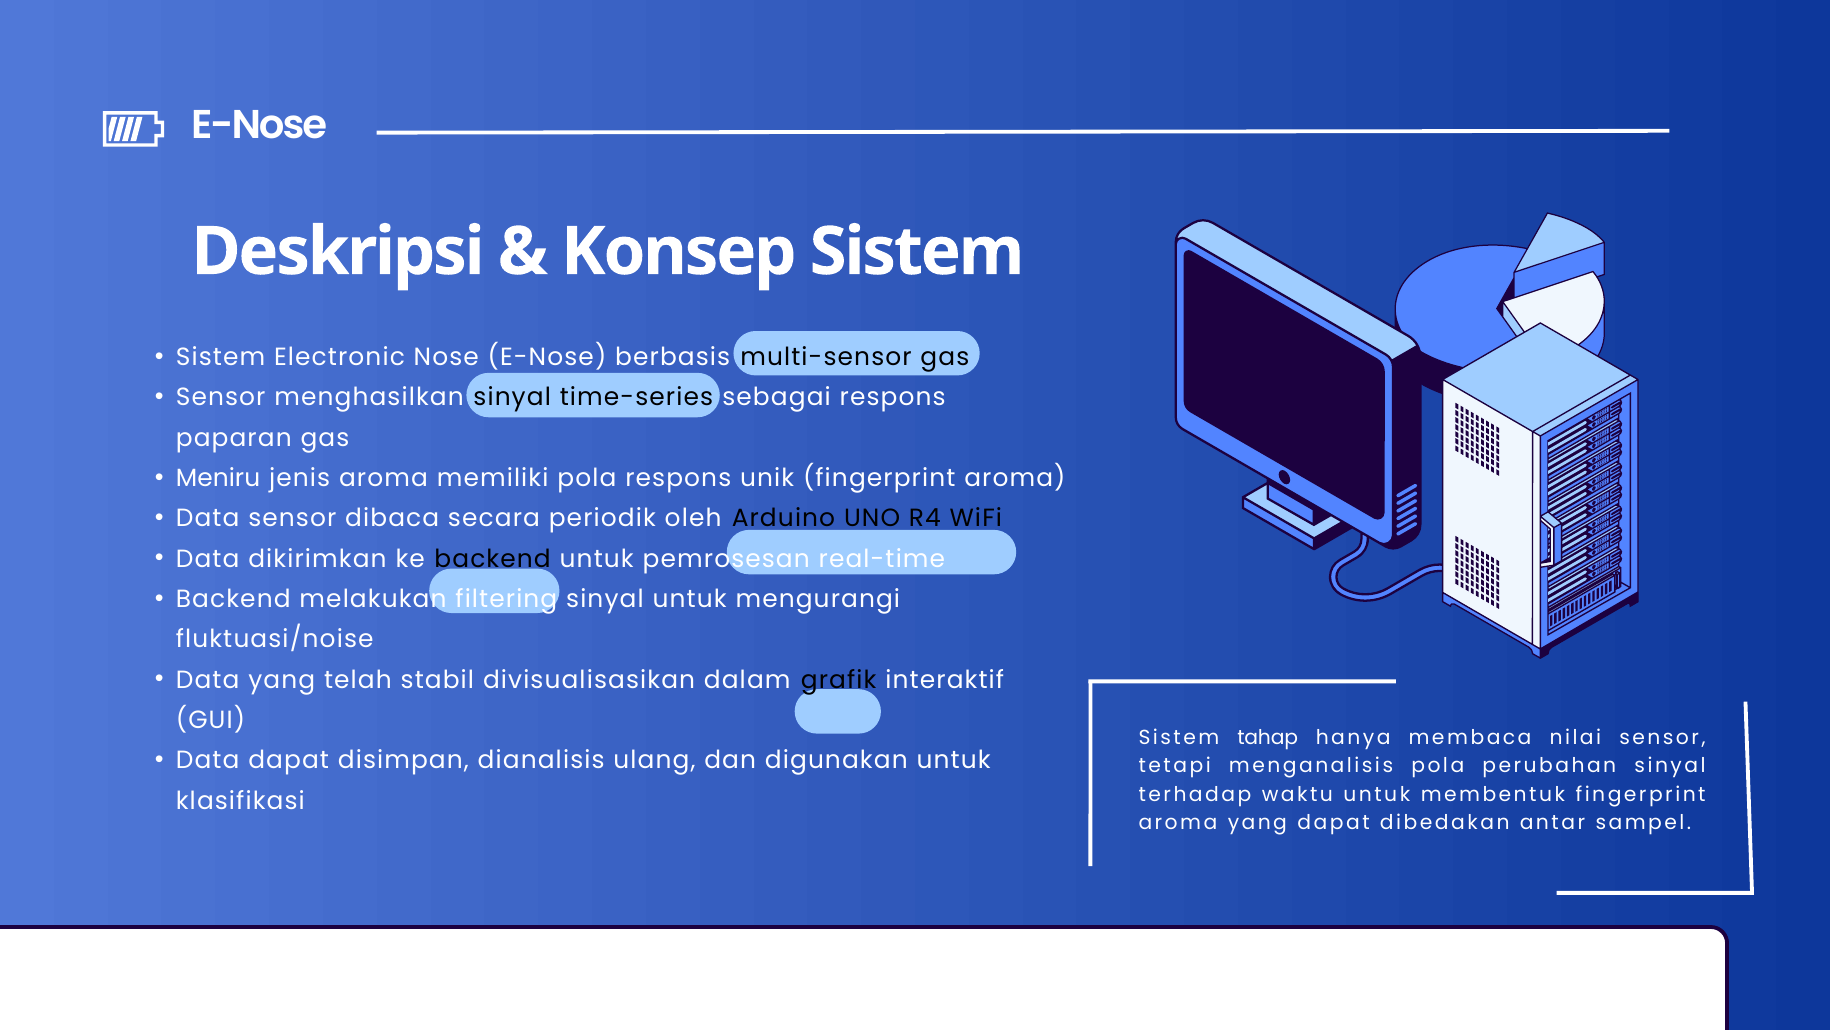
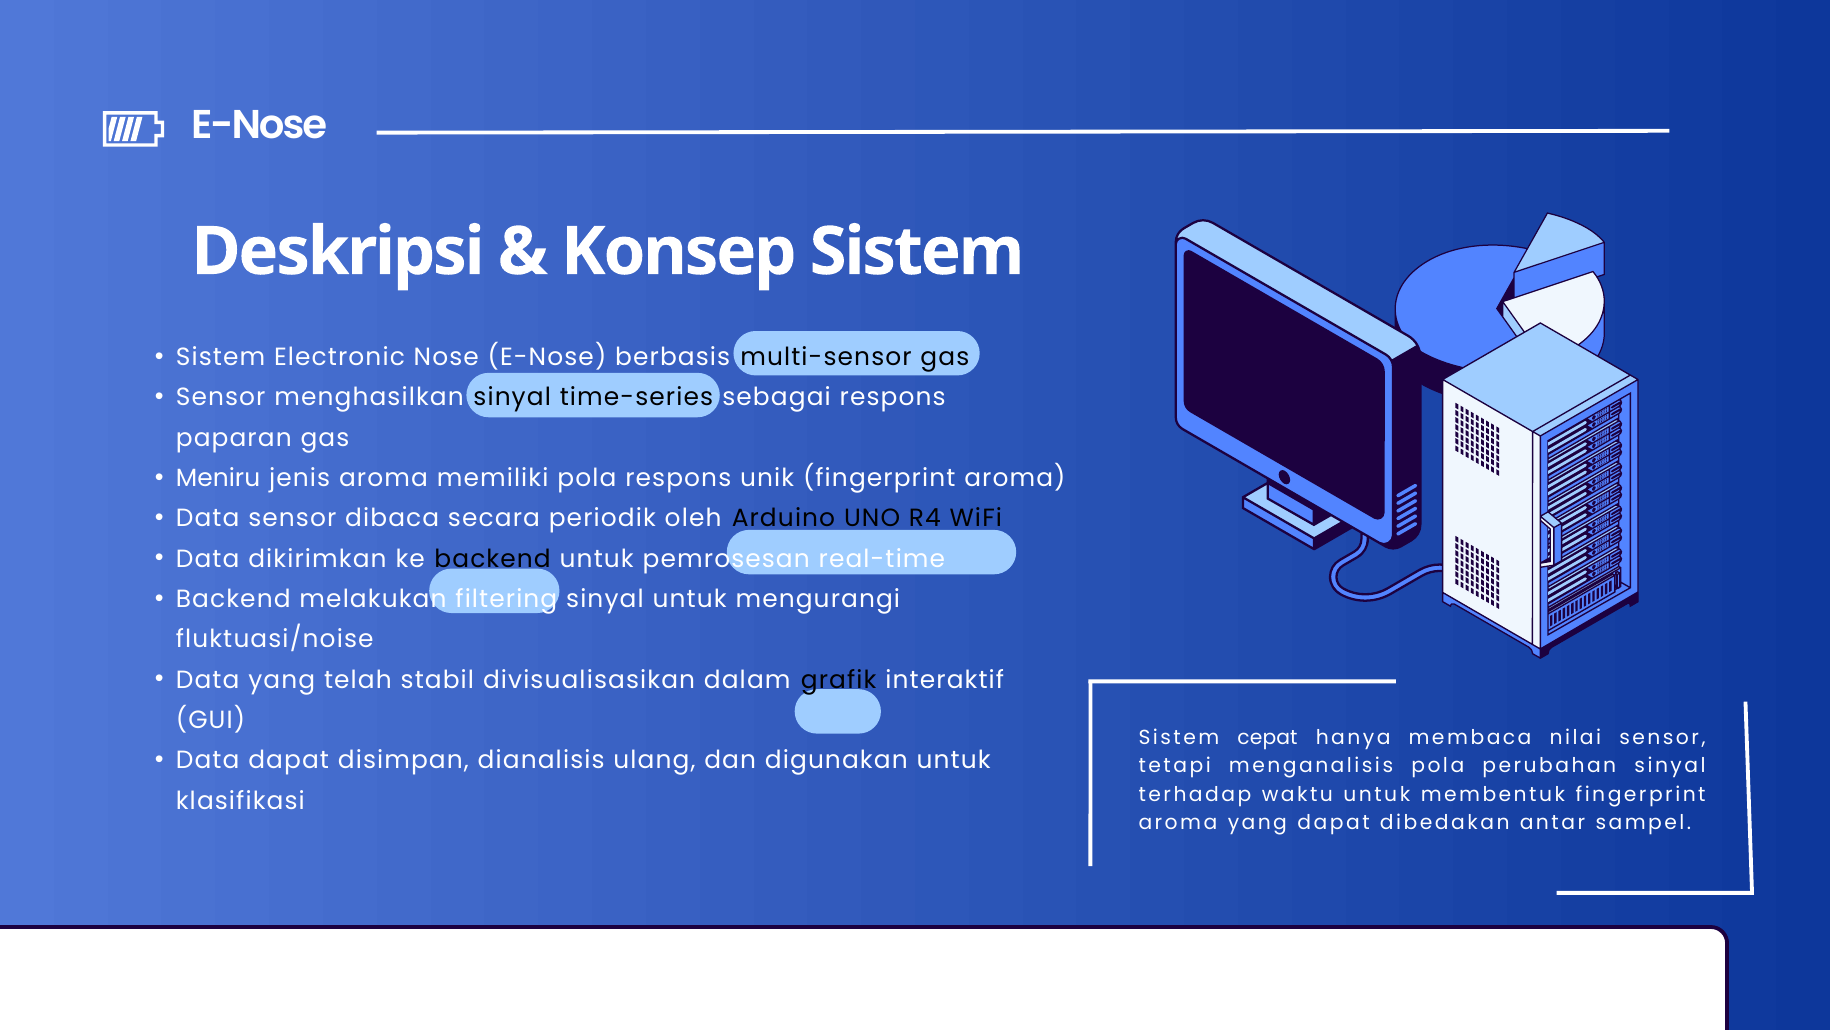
tahap: tahap -> cepat
